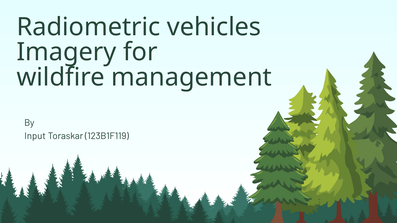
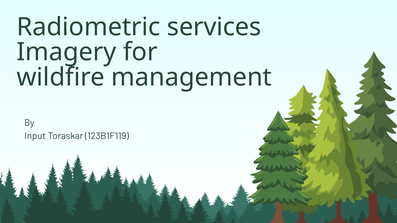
vehicles: vehicles -> services
